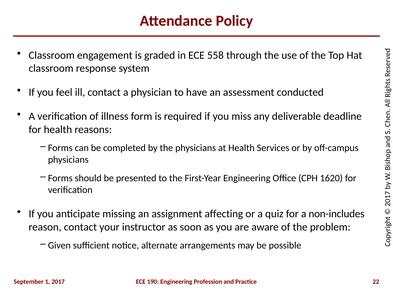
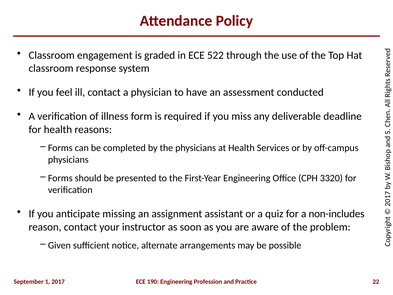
558: 558 -> 522
1620: 1620 -> 3320
affecting: affecting -> assistant
